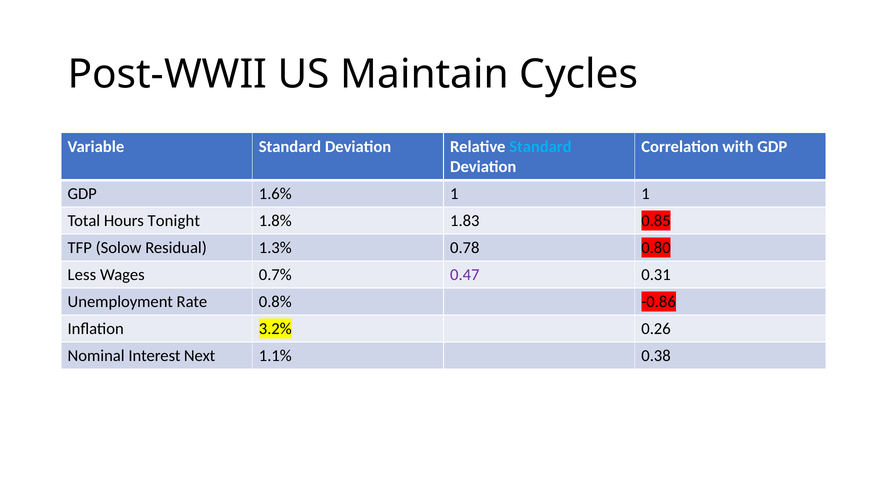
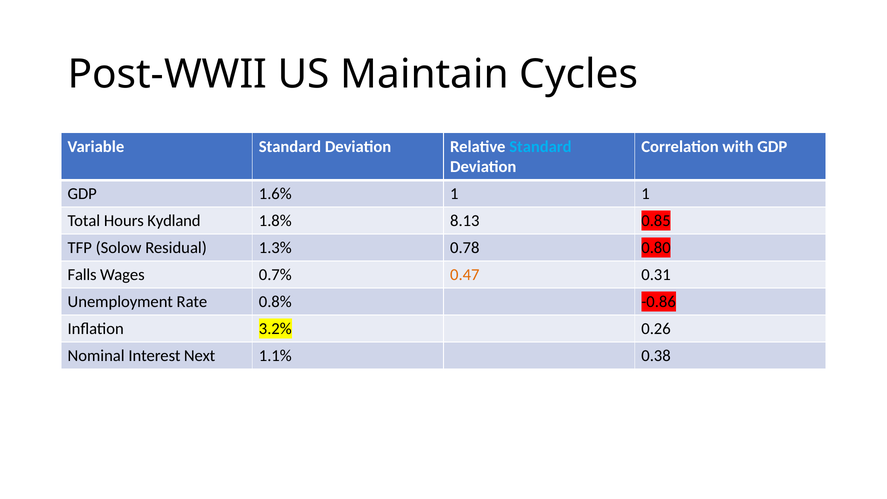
Tonight: Tonight -> Kydland
1.83: 1.83 -> 8.13
Less: Less -> Falls
0.47 colour: purple -> orange
